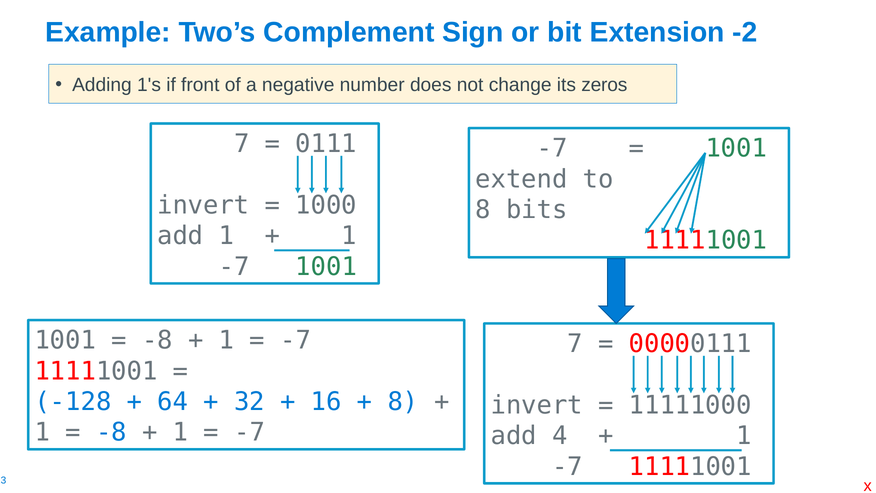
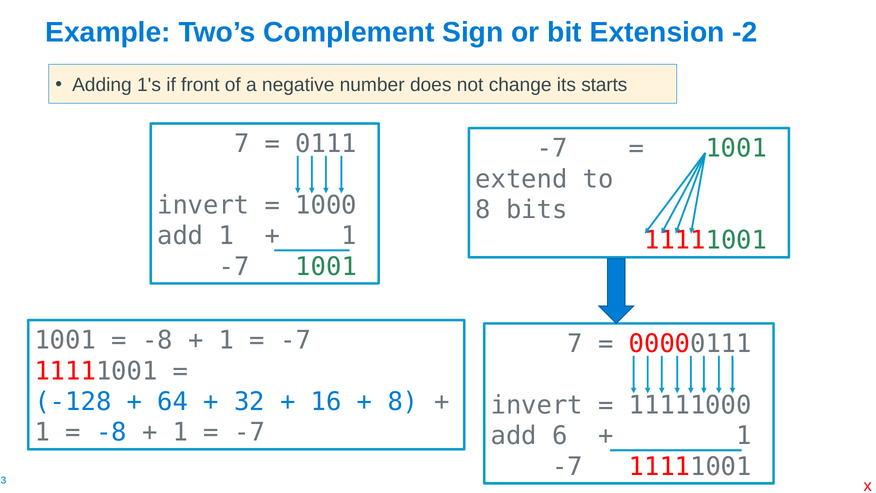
zeros: zeros -> starts
4: 4 -> 6
